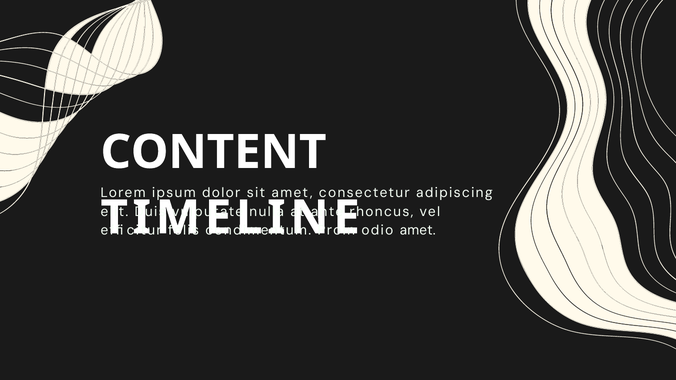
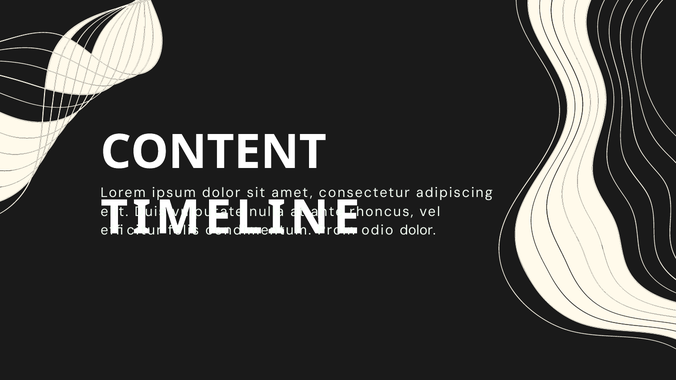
odio amet: amet -> dolor
